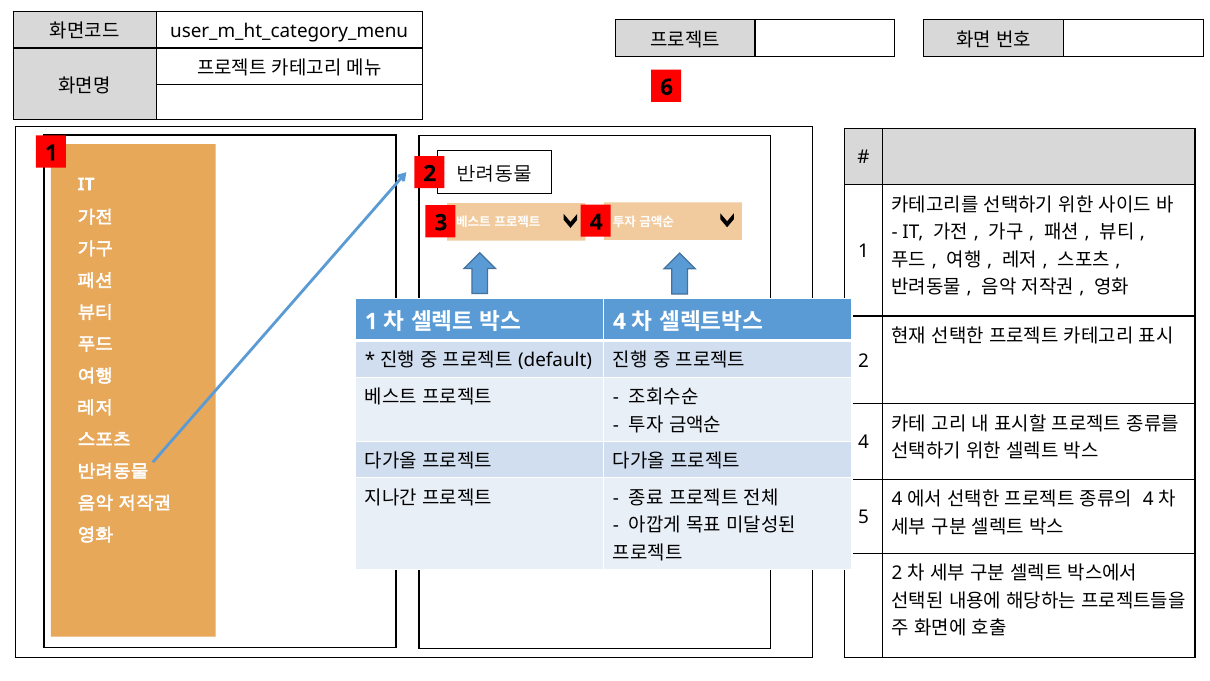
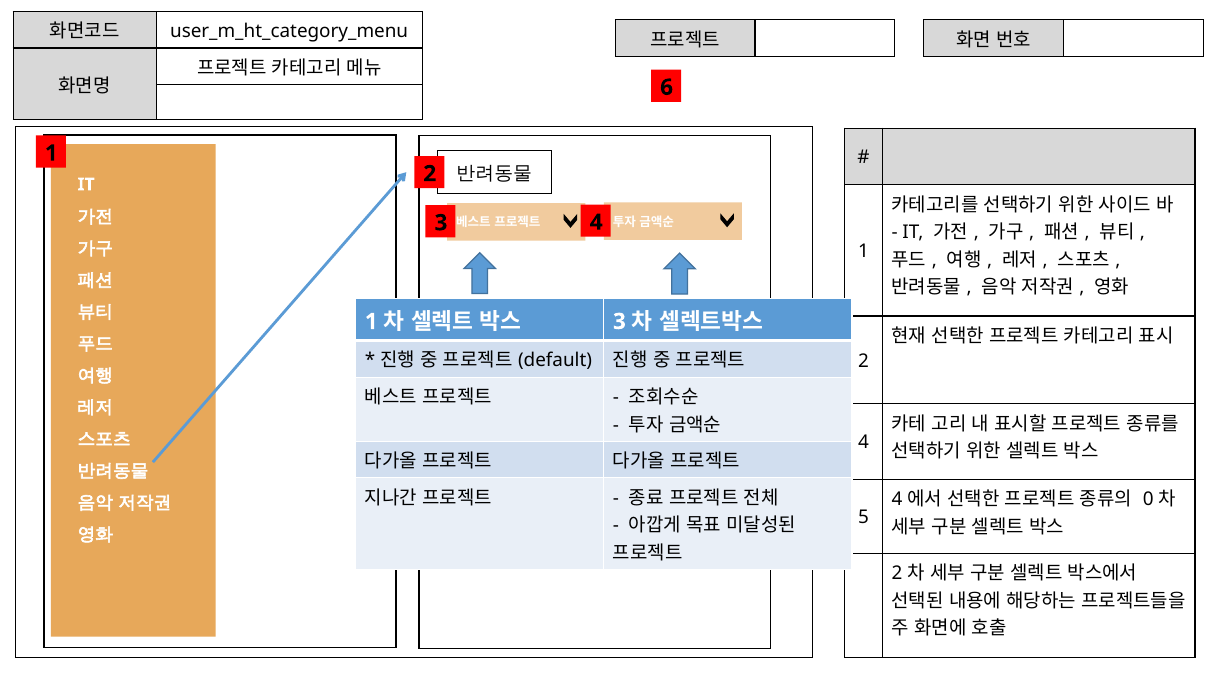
4 at (619, 321): 4 -> 3
4 at (1148, 499): 4 -> 0
